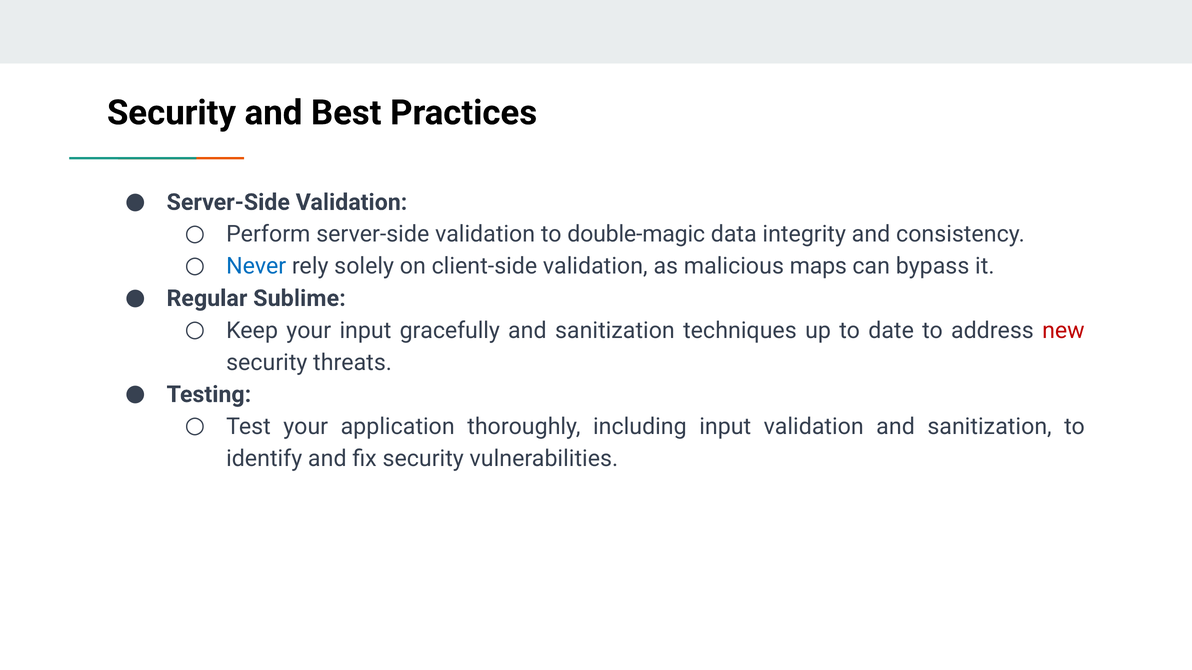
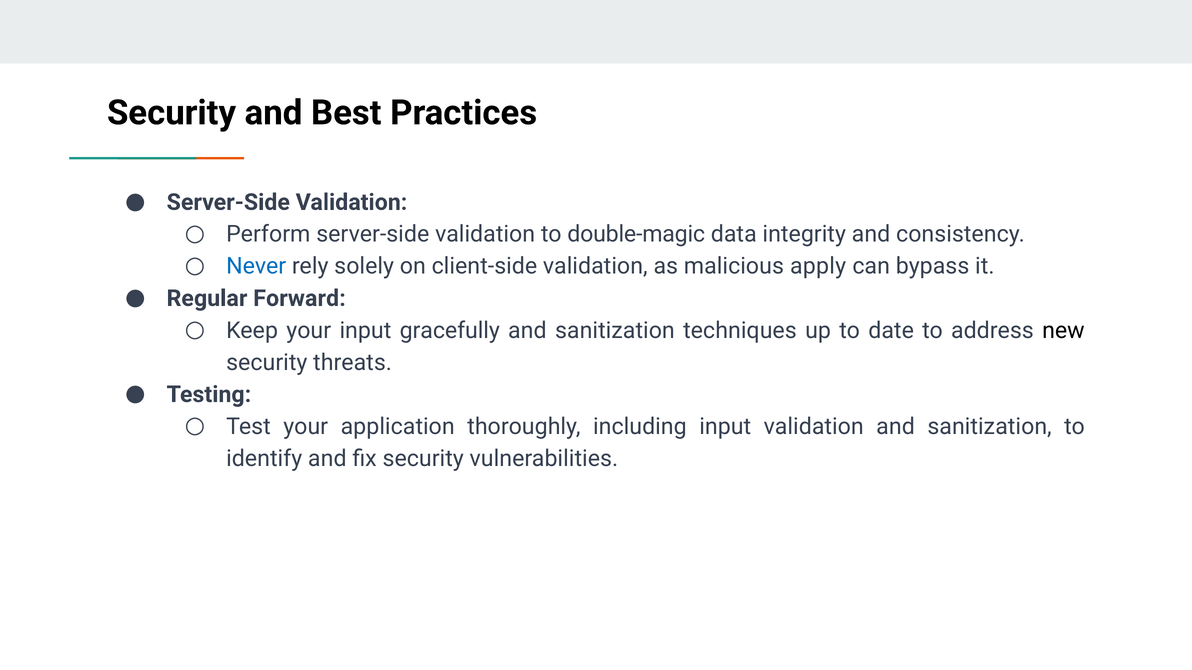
maps: maps -> apply
Sublime: Sublime -> Forward
new colour: red -> black
